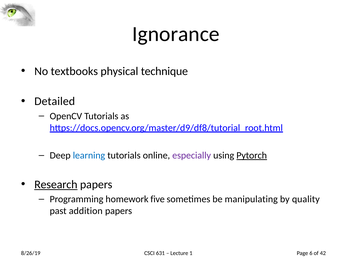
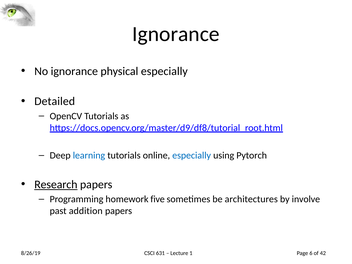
No textbooks: textbooks -> ignorance
physical technique: technique -> especially
especially at (192, 155) colour: purple -> blue
Pytorch underline: present -> none
manipulating: manipulating -> architectures
quality: quality -> involve
